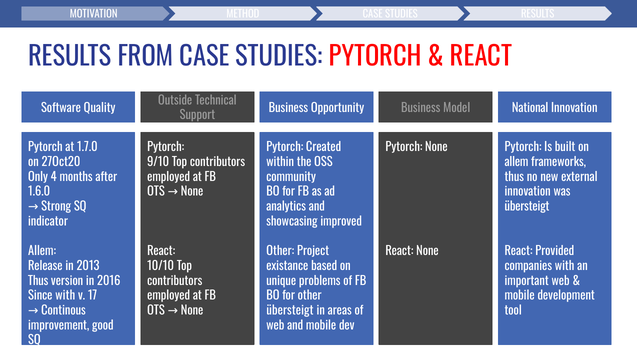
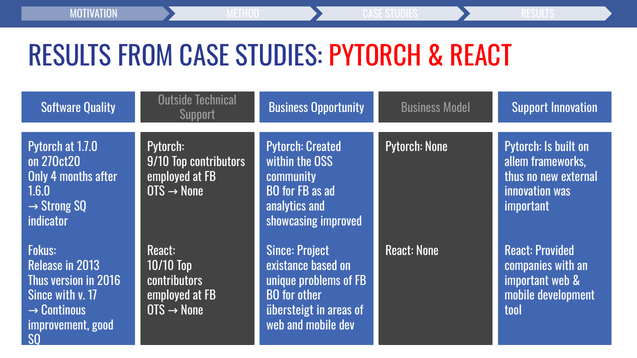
Model National: National -> Support
übersteigt at (527, 207): übersteigt -> important
Allem at (42, 251): Allem -> Fokus
Other at (280, 251): Other -> Since
